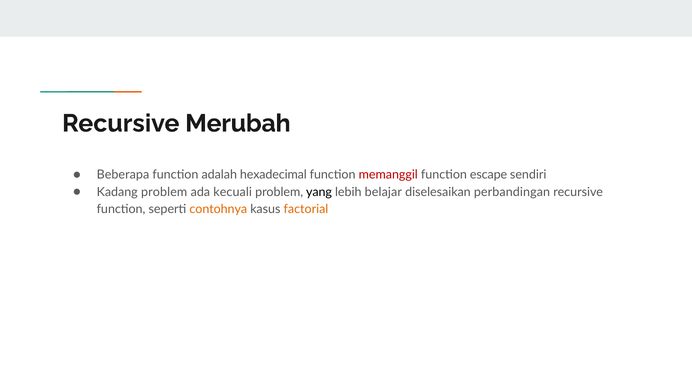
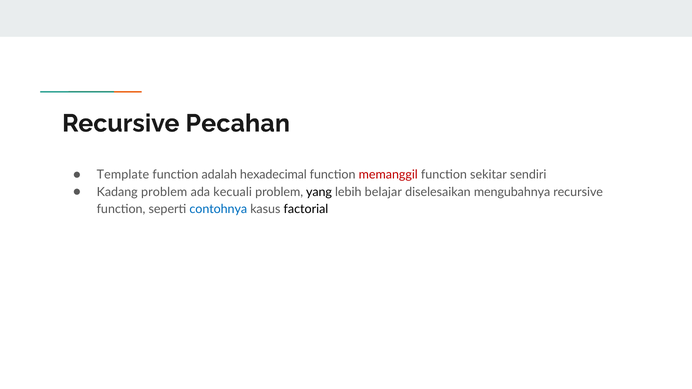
Merubah: Merubah -> Pecahan
Beberapa: Beberapa -> Template
escape: escape -> sekitar
perbandingan: perbandingan -> mengubahnya
contohnya colour: orange -> blue
factorial colour: orange -> black
